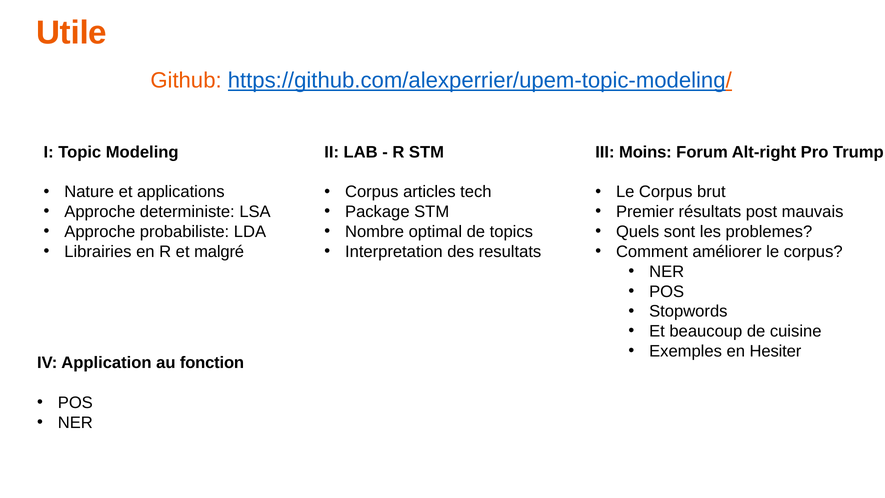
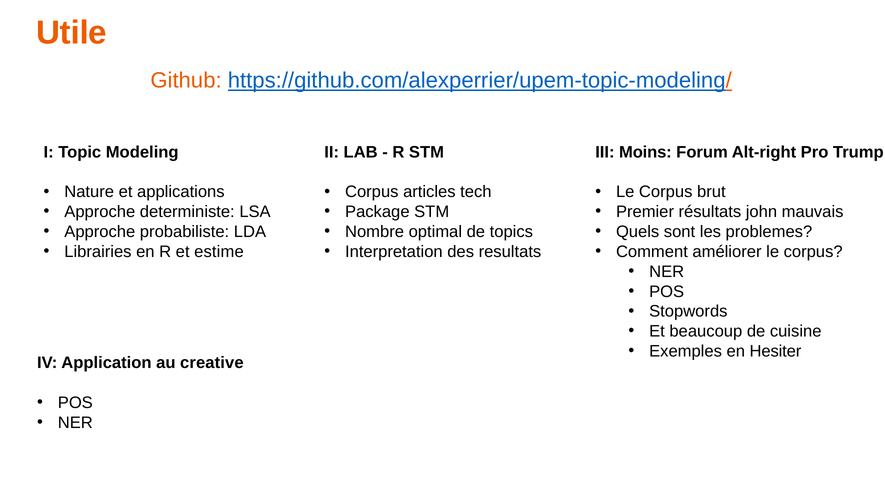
post: post -> john
malgré: malgré -> estime
fonction: fonction -> creative
